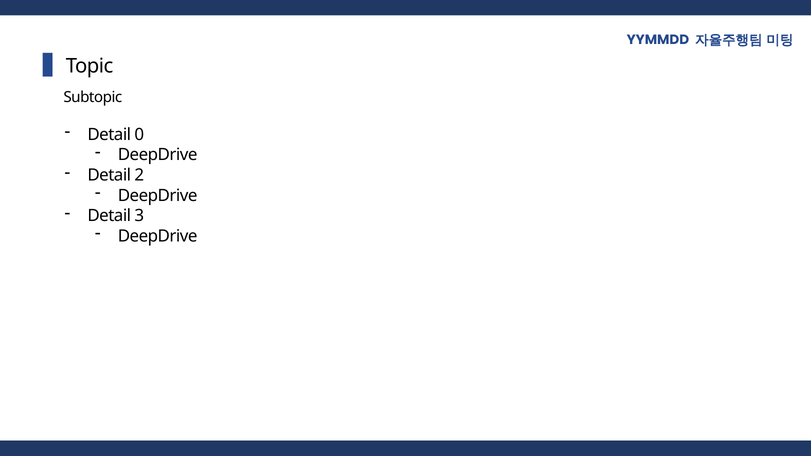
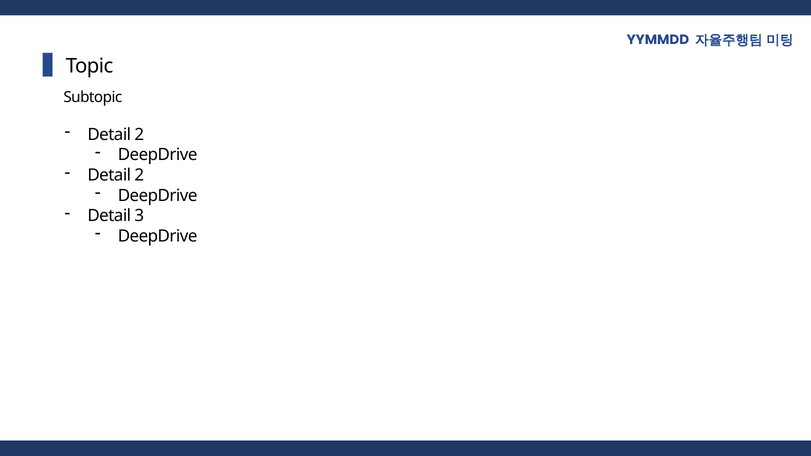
0 at (139, 135): 0 -> 2
